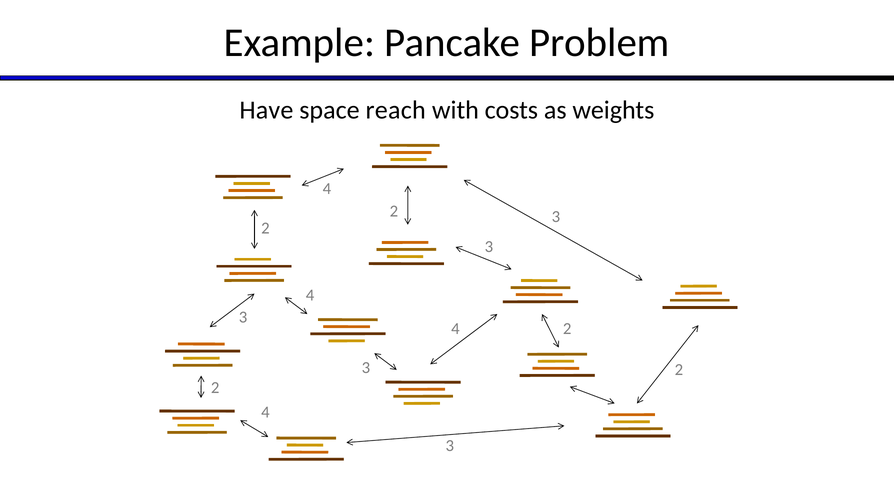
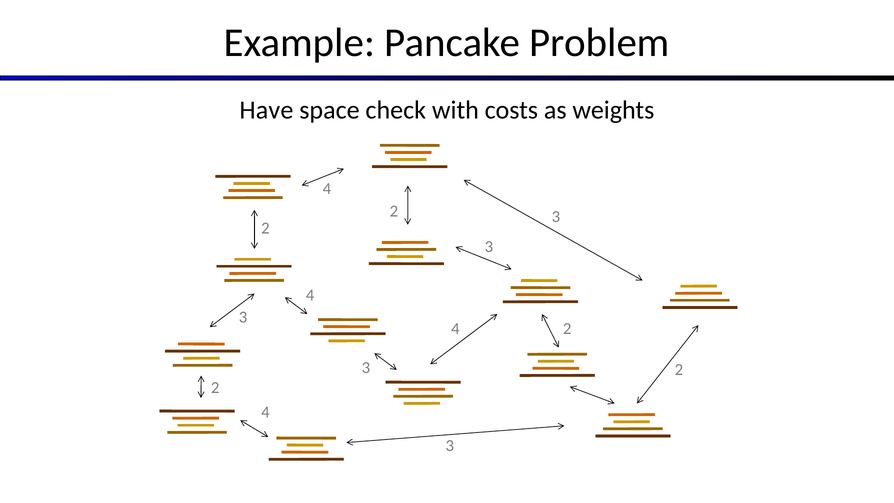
reach: reach -> check
